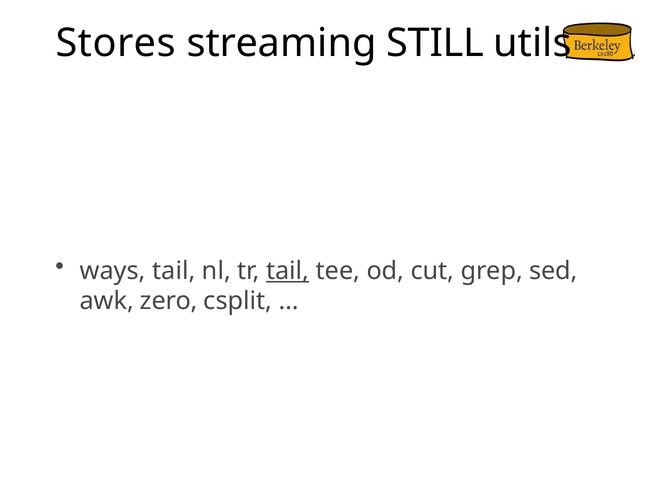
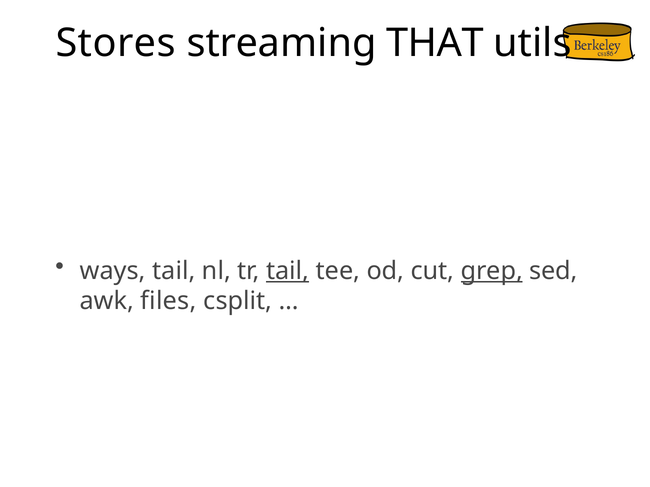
STILL: STILL -> THAT
grep underline: none -> present
zero: zero -> files
